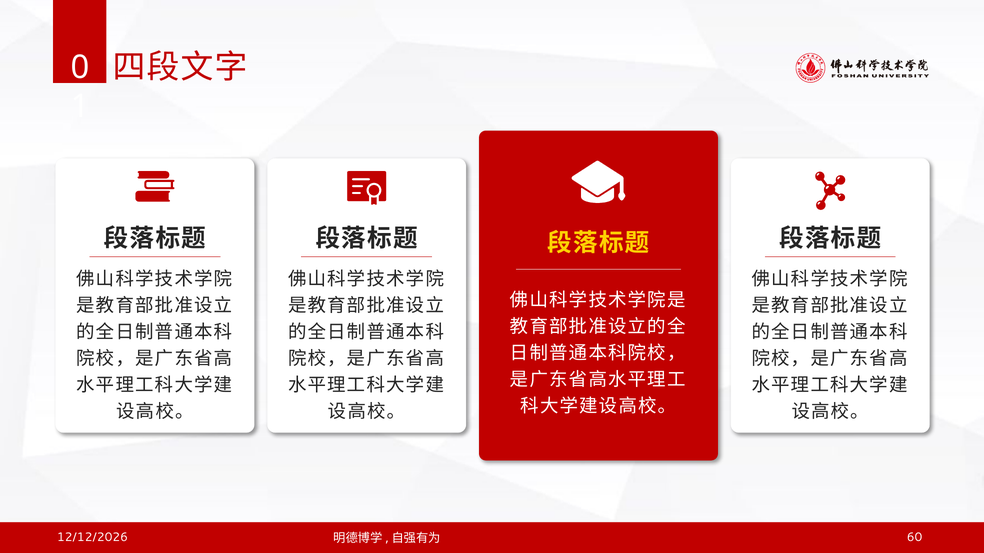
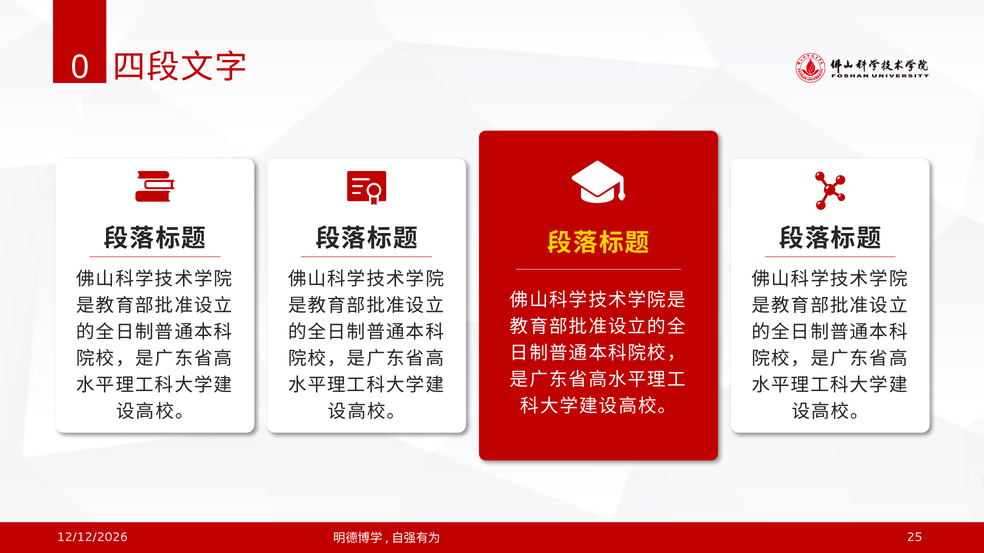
60: 60 -> 25
